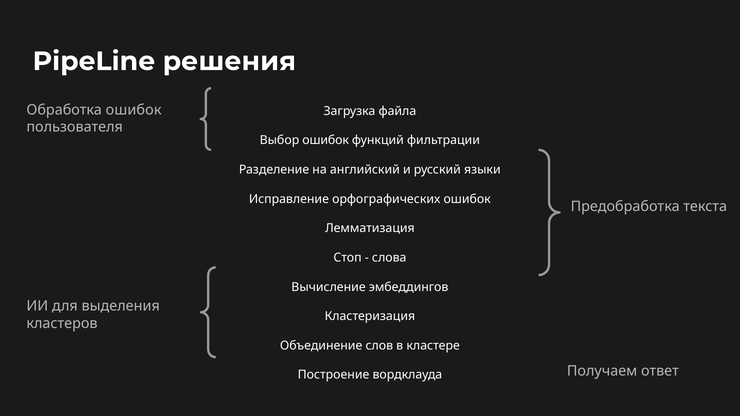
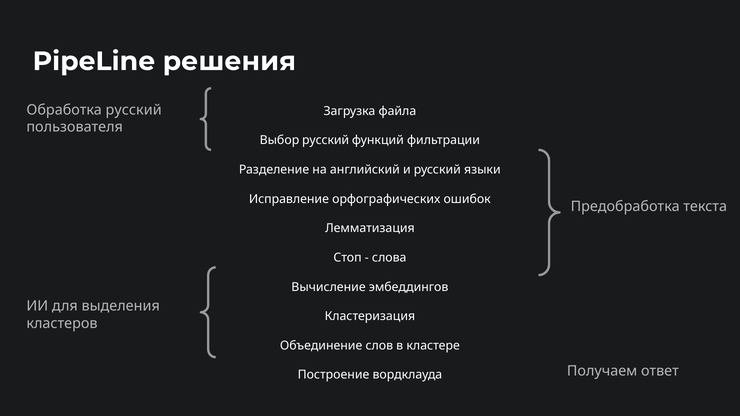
Обработка ошибок: ошибок -> русский
Выбор ошибок: ошибок -> русский
